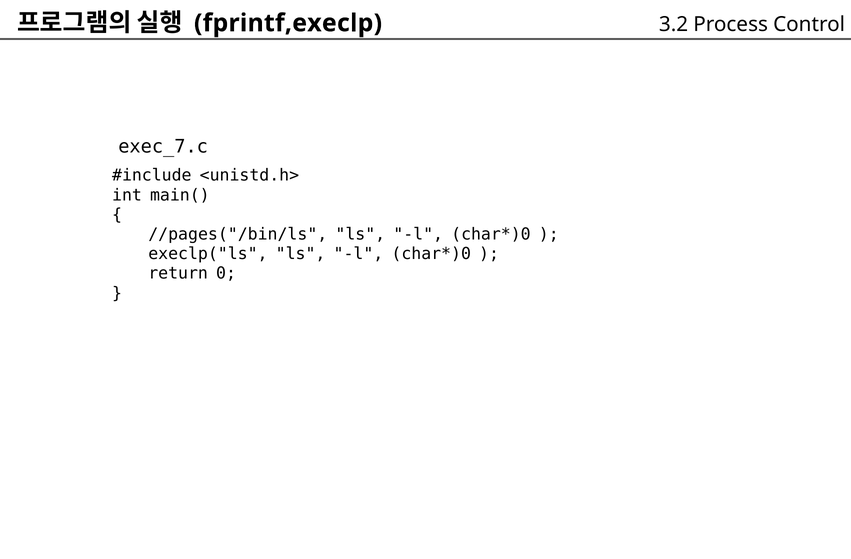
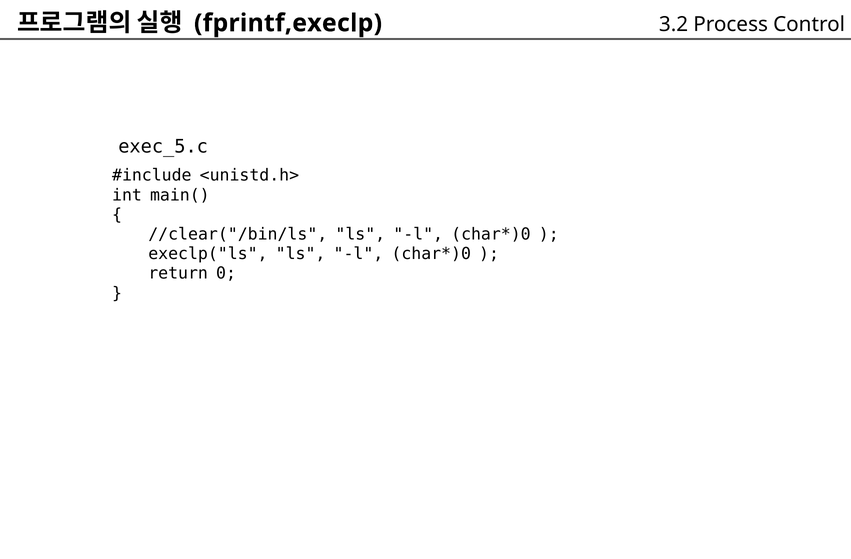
exec_7.c: exec_7.c -> exec_5.c
//pages("/bin/ls: //pages("/bin/ls -> //clear("/bin/ls
